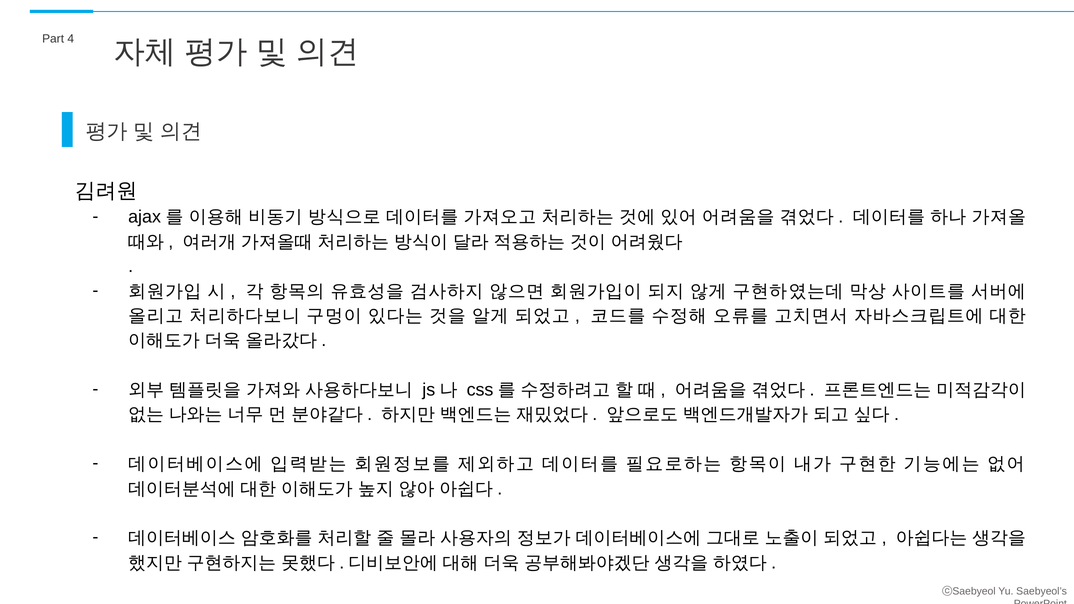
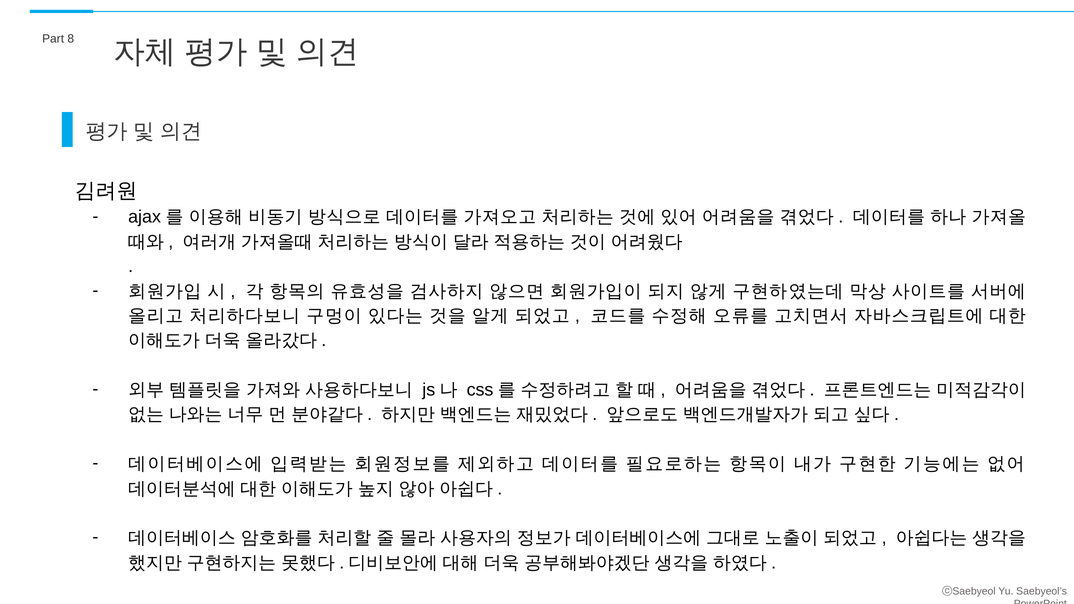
4: 4 -> 8
